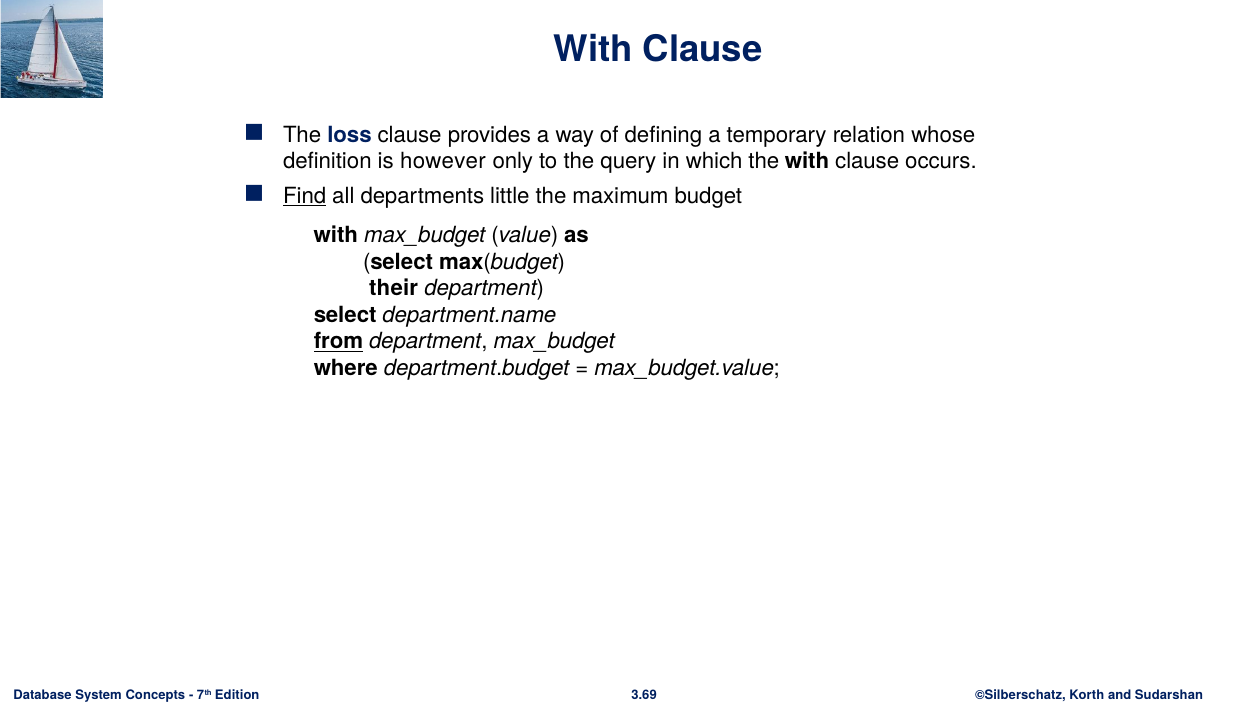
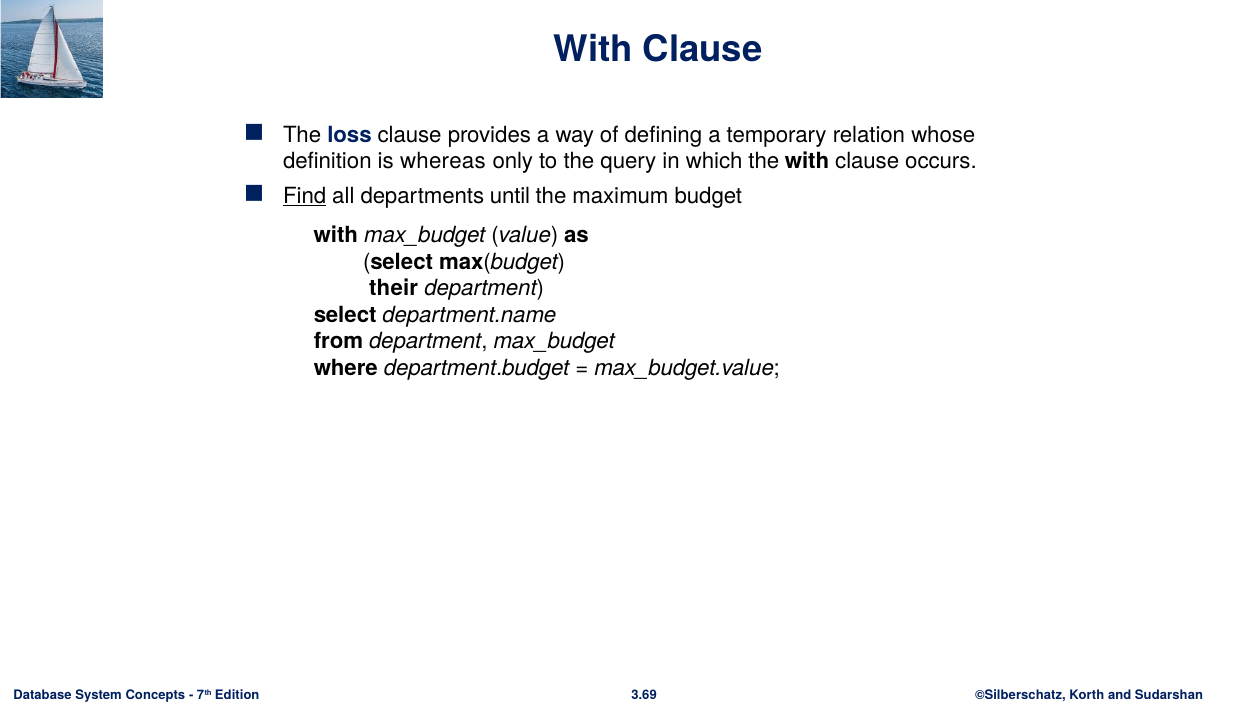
however: however -> whereas
little: little -> until
from underline: present -> none
